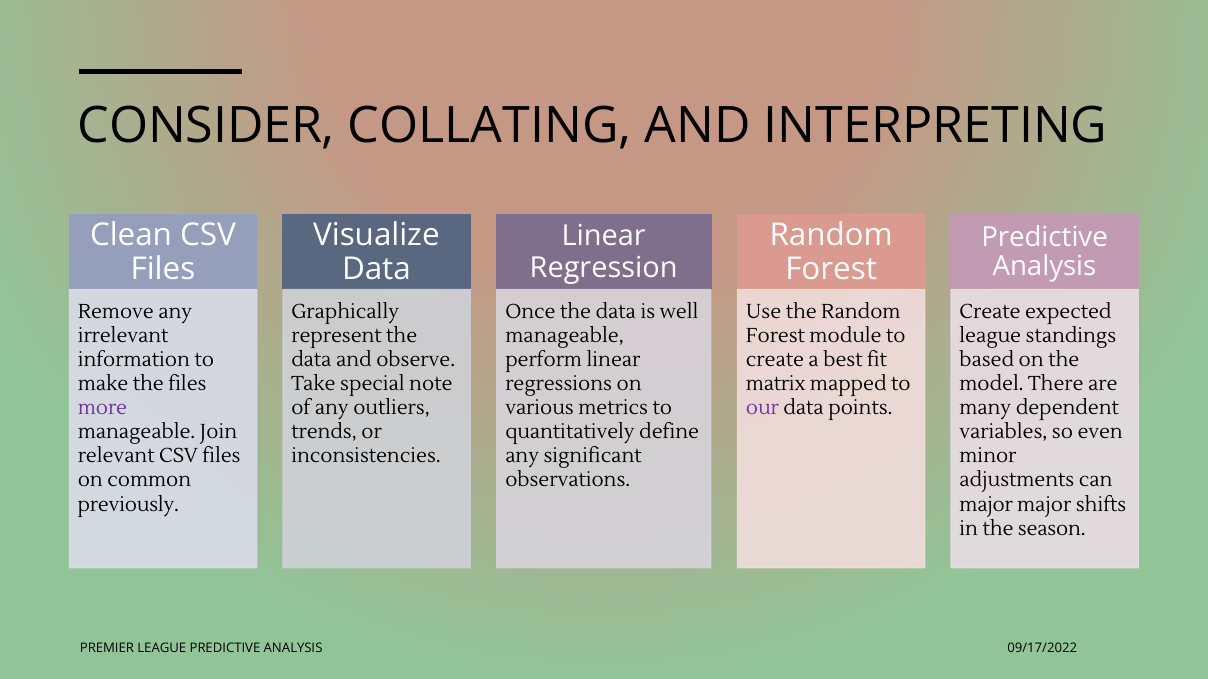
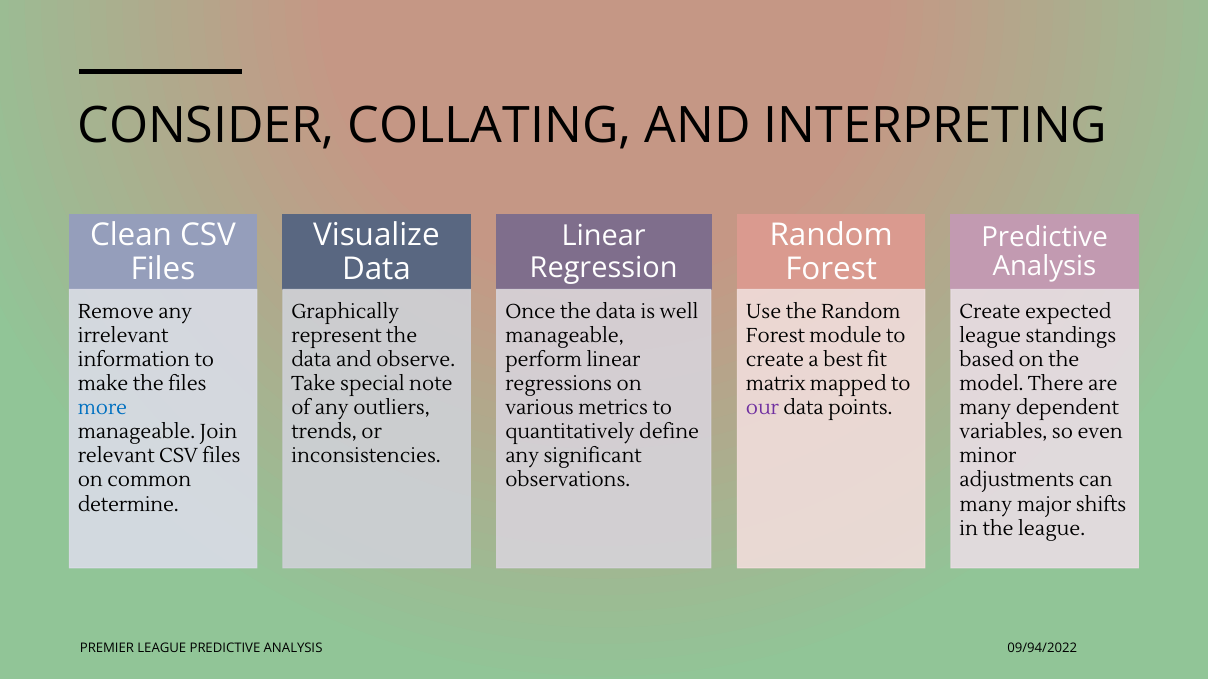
more colour: purple -> blue
previously: previously -> determine
major at (986, 505): major -> many
the season: season -> league
09/17/2022: 09/17/2022 -> 09/94/2022
